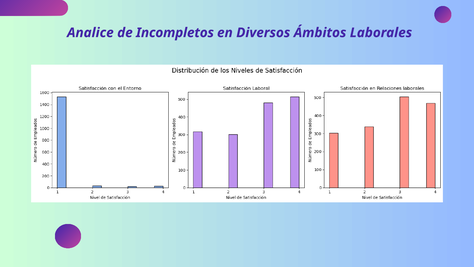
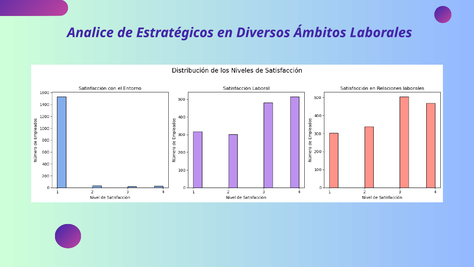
Incompletos: Incompletos -> Estratégicos
